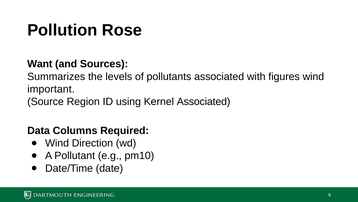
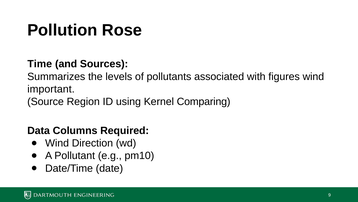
Want: Want -> Time
Kernel Associated: Associated -> Comparing
